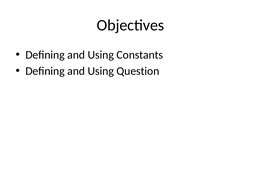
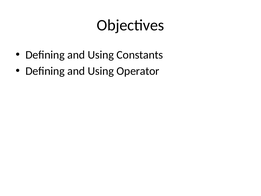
Question: Question -> Operator
